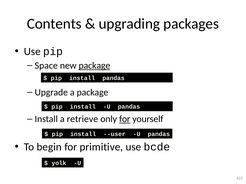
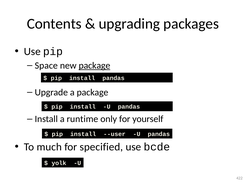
retrieve: retrieve -> runtime
for at (125, 119) underline: present -> none
begin: begin -> much
primitive: primitive -> specified
